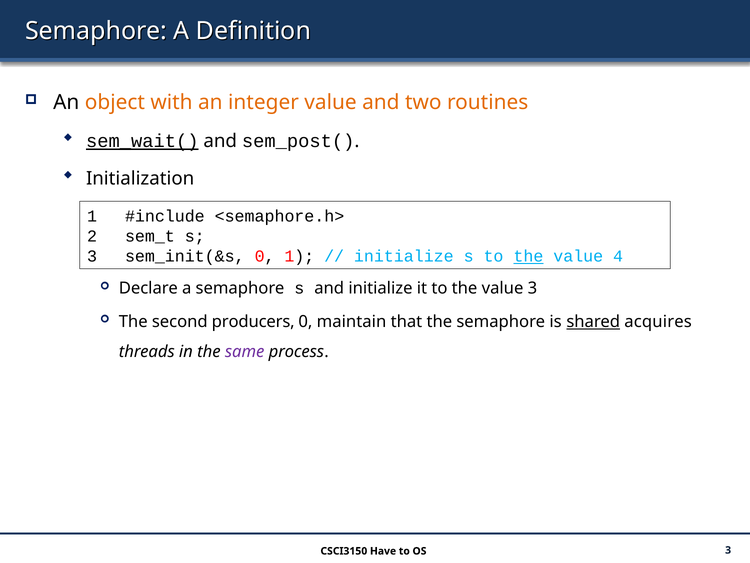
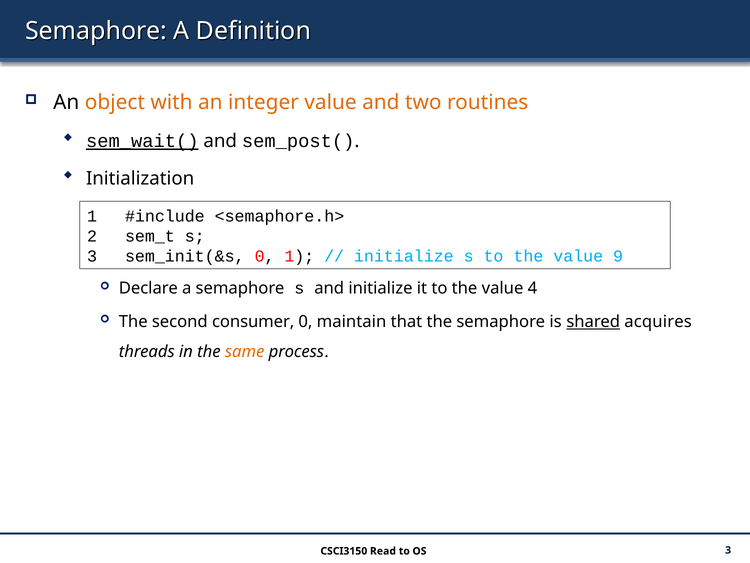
the at (528, 256) underline: present -> none
4: 4 -> 9
value 3: 3 -> 4
producers: producers -> consumer
same colour: purple -> orange
Have: Have -> Read
